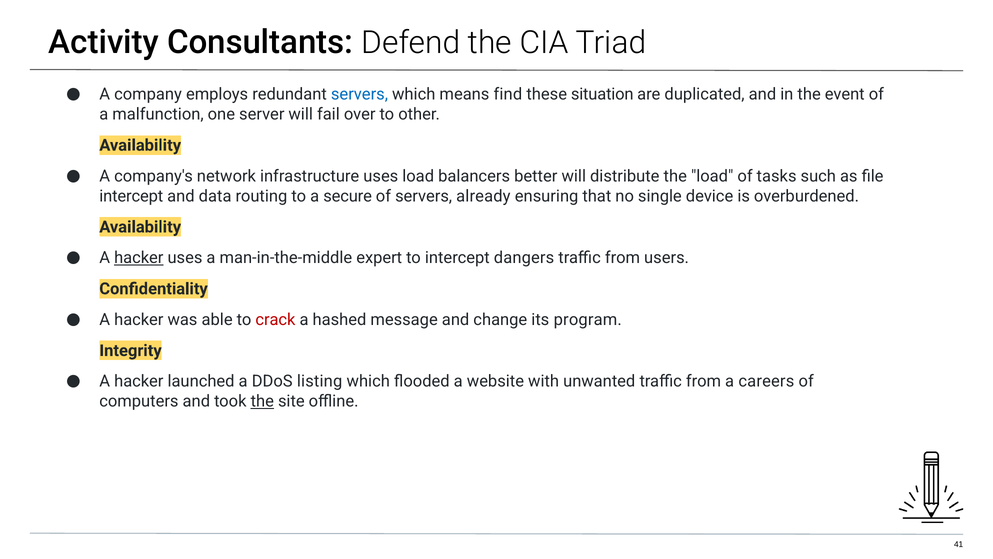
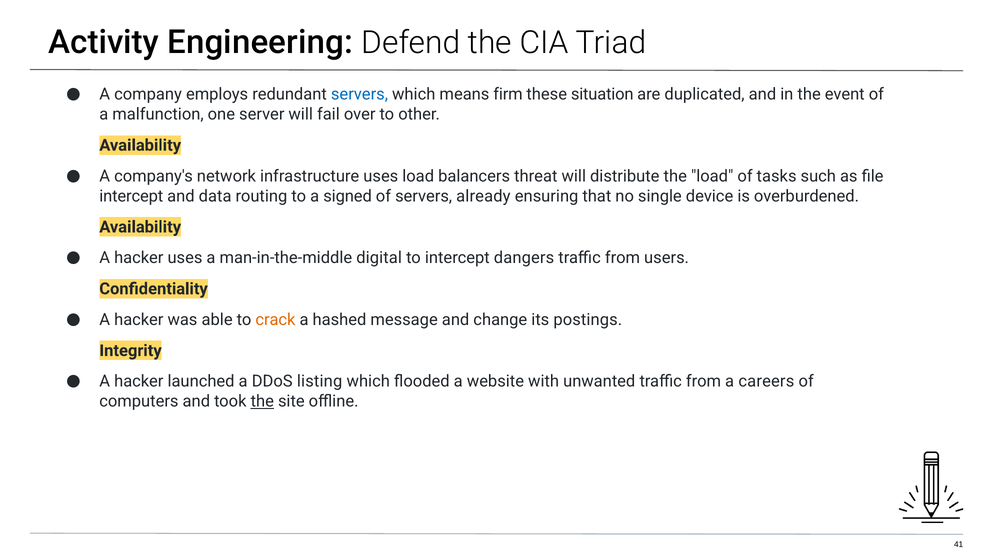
Consultants: Consultants -> Engineering
find: find -> firm
better: better -> threat
secure: secure -> signed
hacker at (139, 258) underline: present -> none
expert: expert -> digital
crack colour: red -> orange
program: program -> postings
